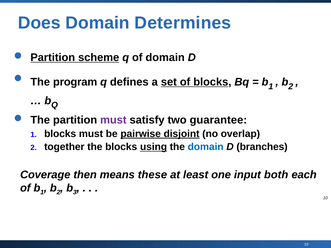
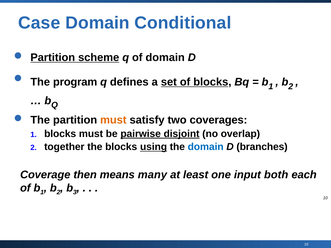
Does: Does -> Case
Determines: Determines -> Conditional
must at (113, 120) colour: purple -> orange
guarantee: guarantee -> coverages
these: these -> many
